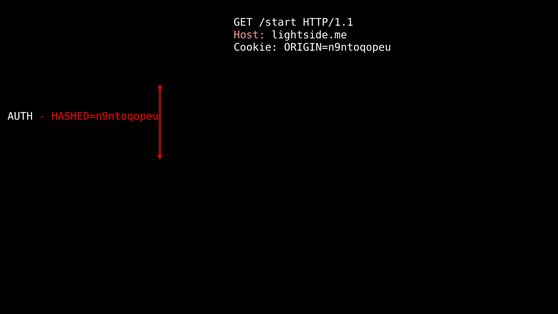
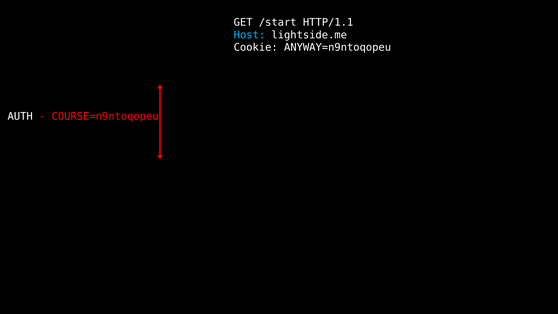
Host colour: pink -> light blue
ORIGIN=n9ntoqopeu: ORIGIN=n9ntoqopeu -> ANYWAY=n9ntoqopeu
HASHED=n9ntoqopeu: HASHED=n9ntoqopeu -> COURSE=n9ntoqopeu
